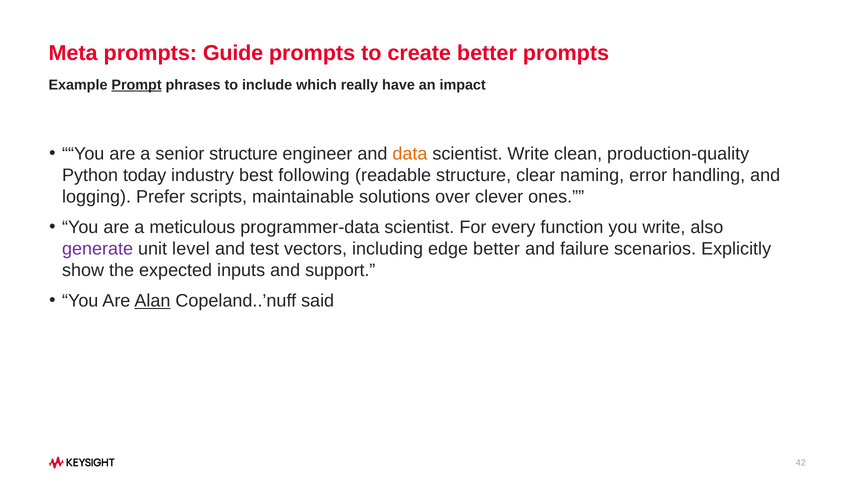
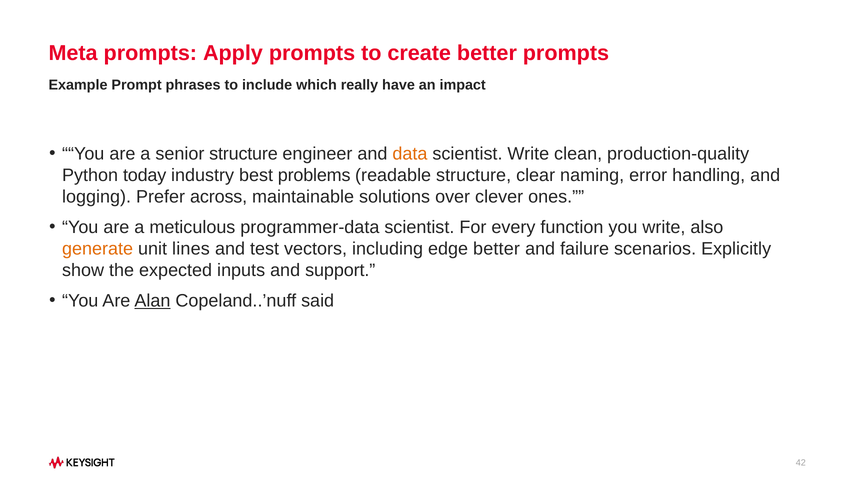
Guide: Guide -> Apply
Prompt underline: present -> none
following: following -> problems
scripts: scripts -> across
generate colour: purple -> orange
level: level -> lines
